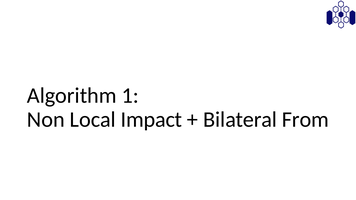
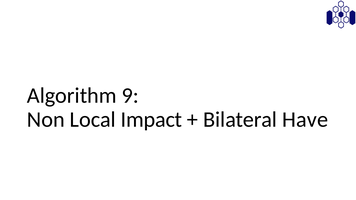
1: 1 -> 9
From: From -> Have
